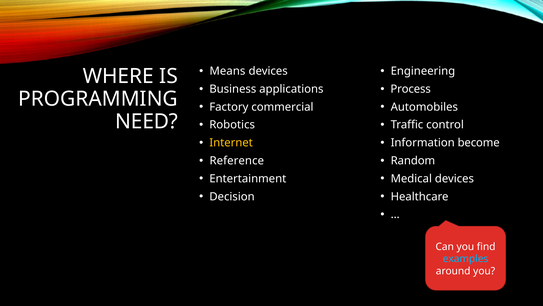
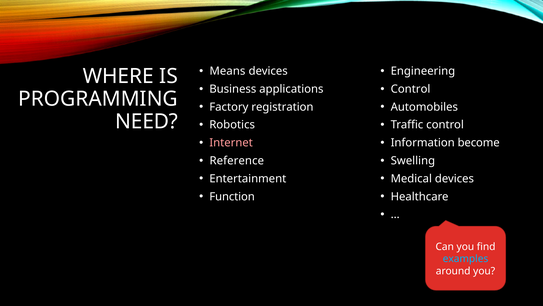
Process at (411, 89): Process -> Control
commercial: commercial -> registration
Internet colour: yellow -> pink
Random: Random -> Swelling
Decision: Decision -> Function
